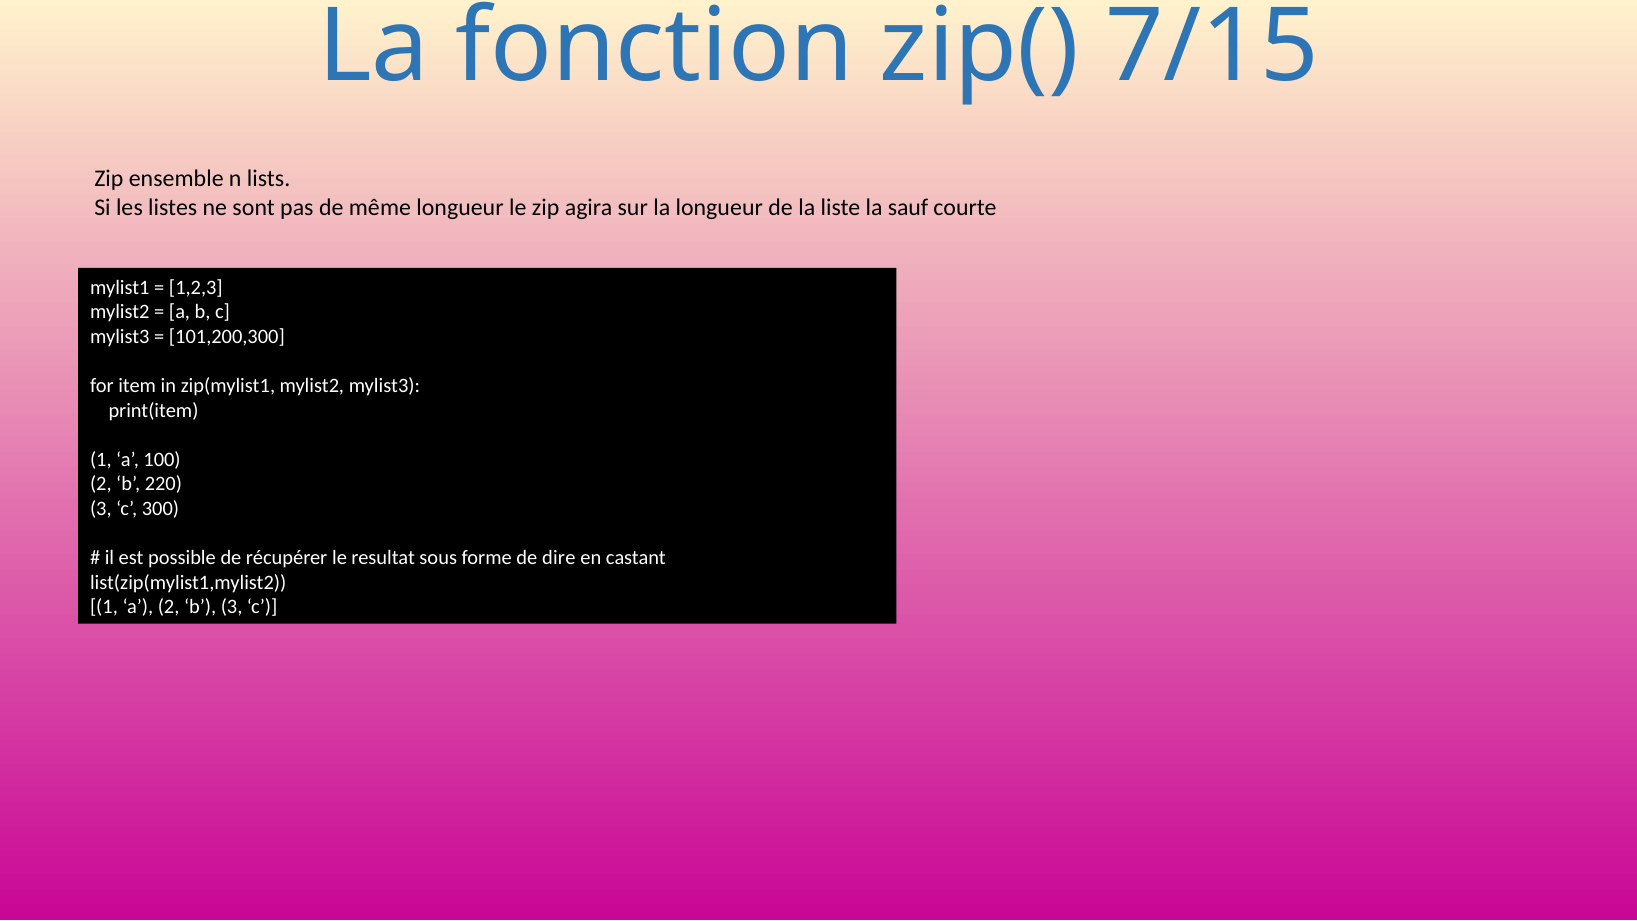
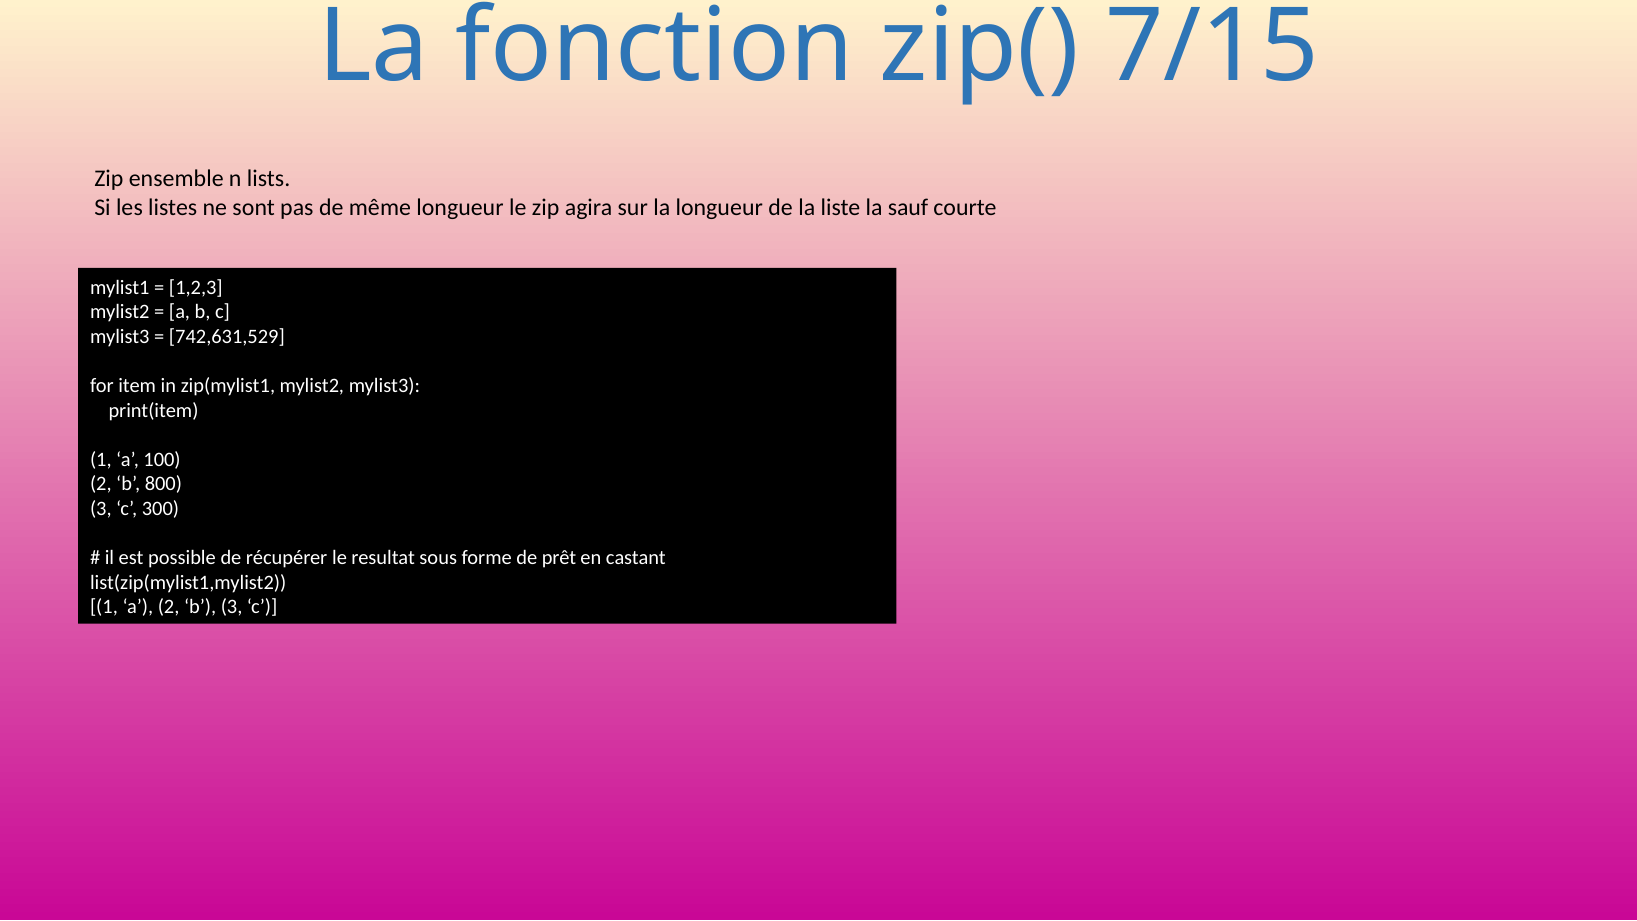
101,200,300: 101,200,300 -> 742,631,529
220: 220 -> 800
dire: dire -> prêt
